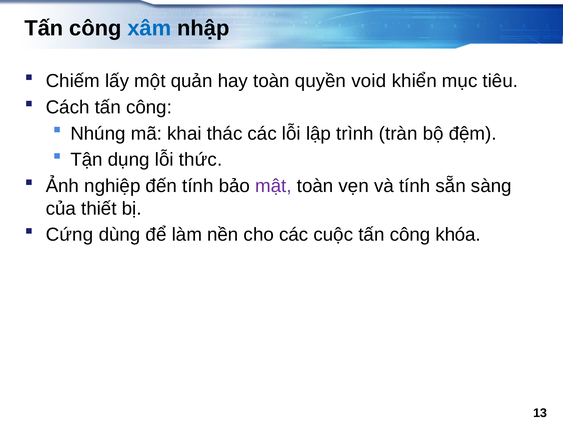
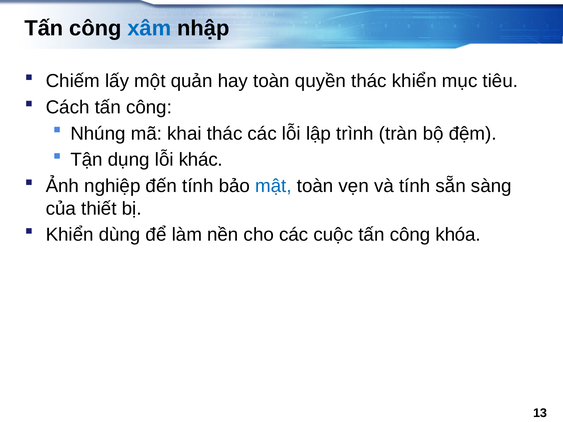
quyền void: void -> thác
thức: thức -> khác
mật colour: purple -> blue
Cứng at (70, 235): Cứng -> Khiển
